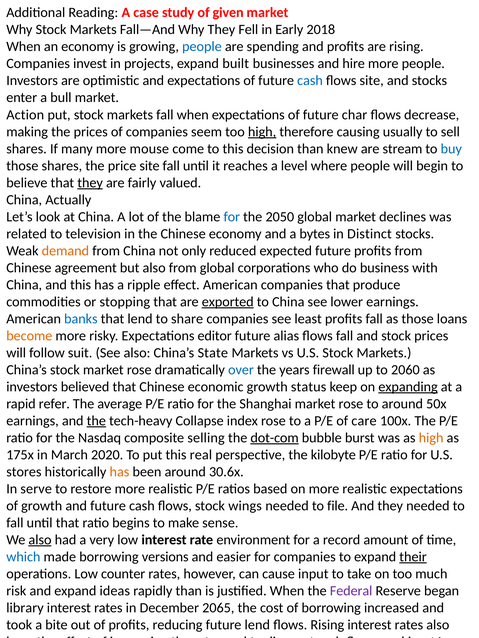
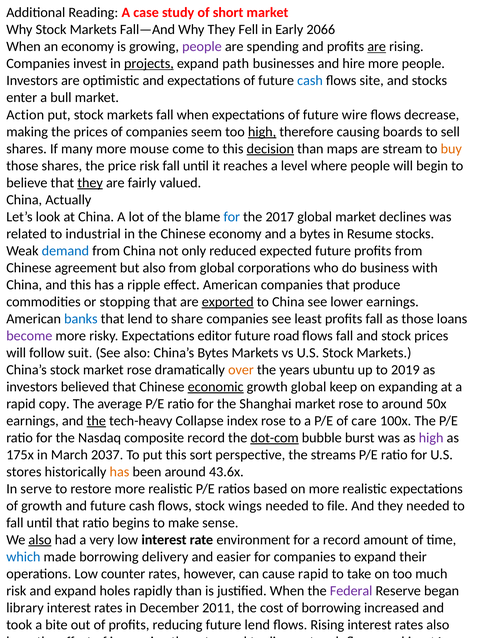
of given: given -> short
2018: 2018 -> 2066
people at (202, 47) colour: blue -> purple
are at (377, 47) underline: none -> present
projects underline: none -> present
built: built -> path
char: char -> wire
usually: usually -> boards
decision underline: none -> present
knew: knew -> maps
buy colour: blue -> orange
price site: site -> risk
2050: 2050 -> 2017
television: television -> industrial
Distinct: Distinct -> Resume
demand colour: orange -> blue
become at (29, 336) colour: orange -> purple
alias: alias -> road
China’s State: State -> Bytes
over colour: blue -> orange
firewall: firewall -> ubuntu
2060: 2060 -> 2019
economic underline: none -> present
growth status: status -> global
expanding underline: present -> none
refer: refer -> copy
composite selling: selling -> record
high at (431, 438) colour: orange -> purple
2020: 2020 -> 2037
real: real -> sort
kilobyte: kilobyte -> streams
30.6x: 30.6x -> 43.6x
versions: versions -> delivery
their underline: present -> none
cause input: input -> rapid
ideas: ideas -> holes
2065: 2065 -> 2011
